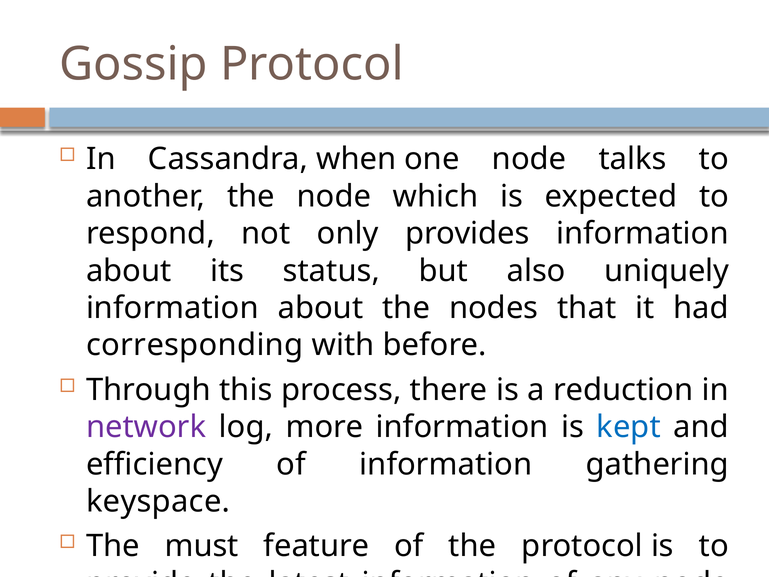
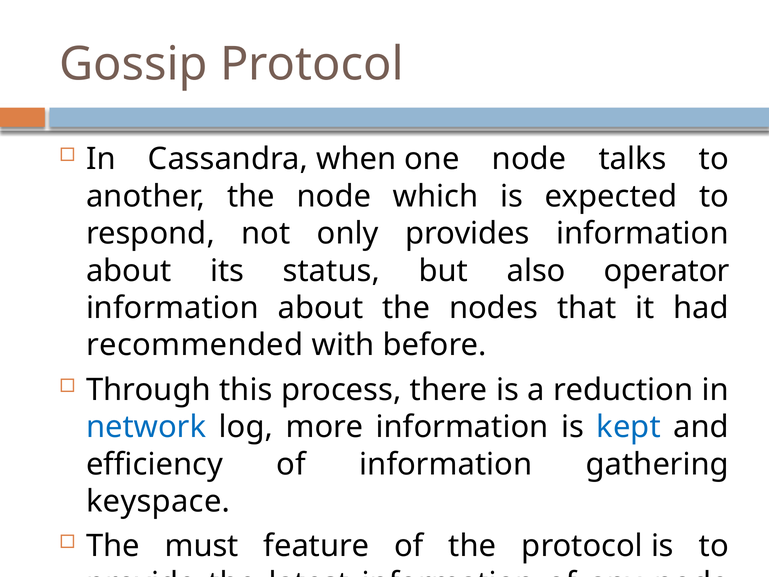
uniquely: uniquely -> operator
corresponding: corresponding -> recommended
network colour: purple -> blue
